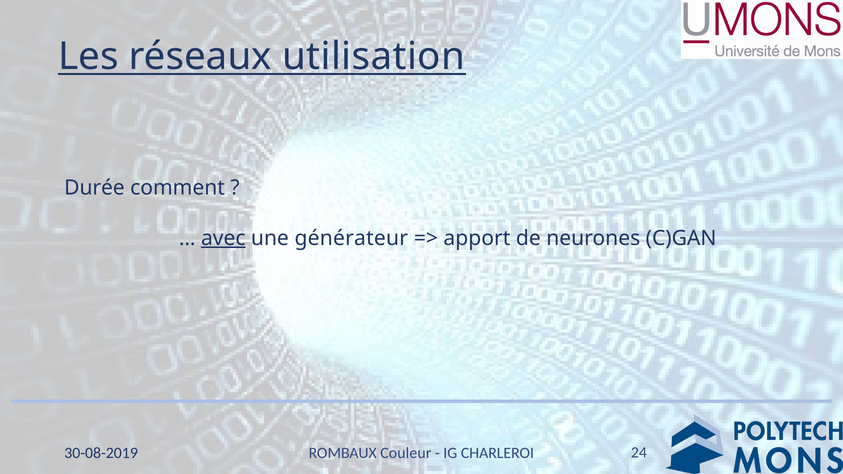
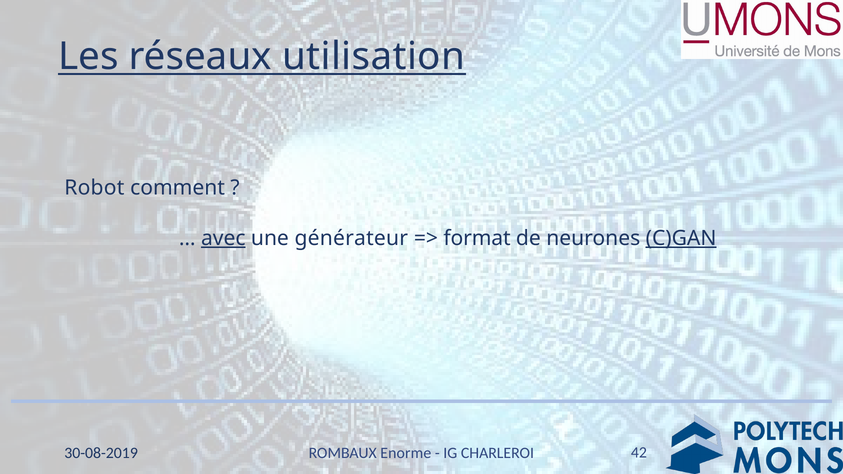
Durée: Durée -> Robot
apport: apport -> format
C)GAN underline: none -> present
Couleur: Couleur -> Enorme
24: 24 -> 42
